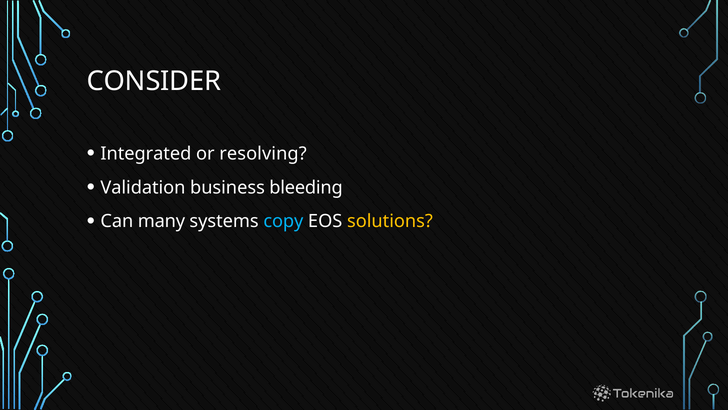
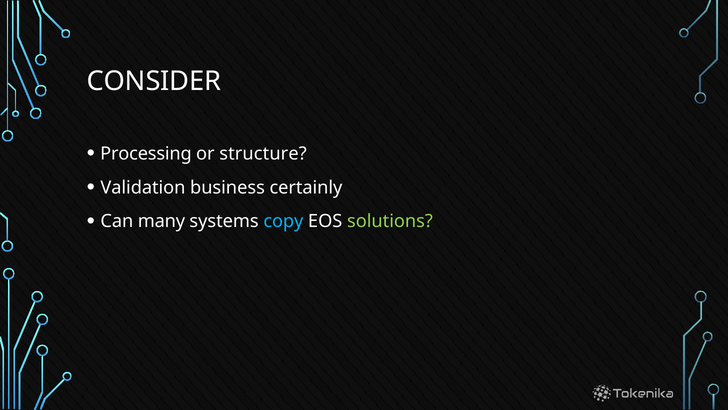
Integrated: Integrated -> Processing
resolving: resolving -> structure
bleeding: bleeding -> certainly
solutions colour: yellow -> light green
